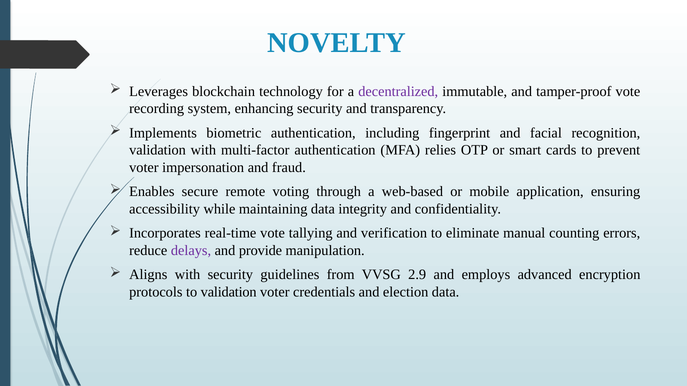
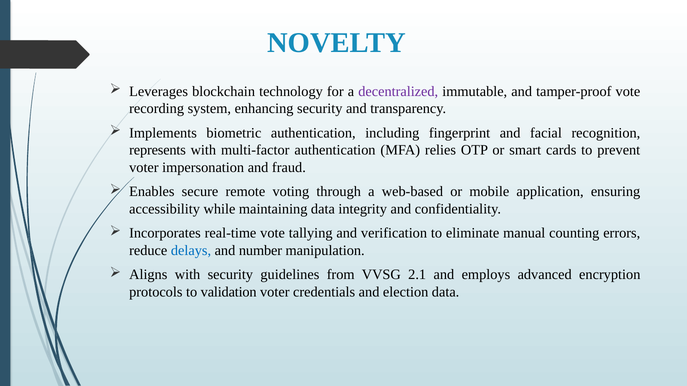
validation at (157, 150): validation -> represents
delays colour: purple -> blue
provide: provide -> number
2.9: 2.9 -> 2.1
